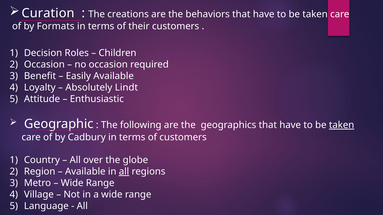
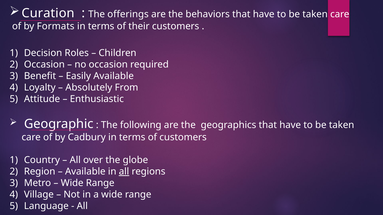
creations: creations -> offerings
Lindt: Lindt -> From
taken at (342, 125) underline: present -> none
